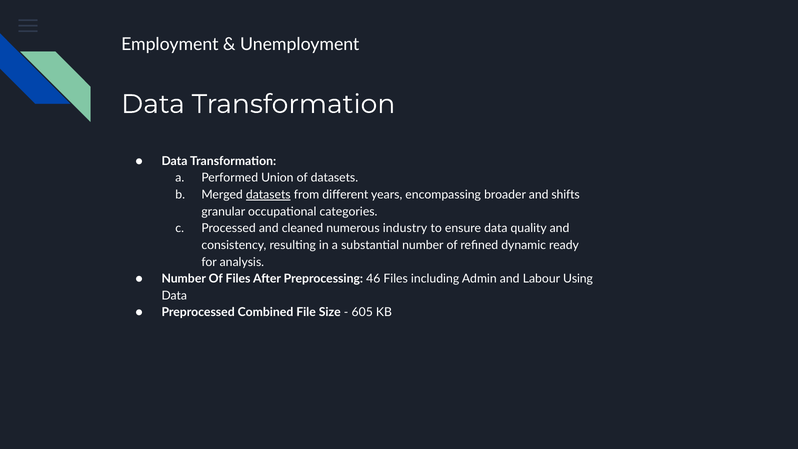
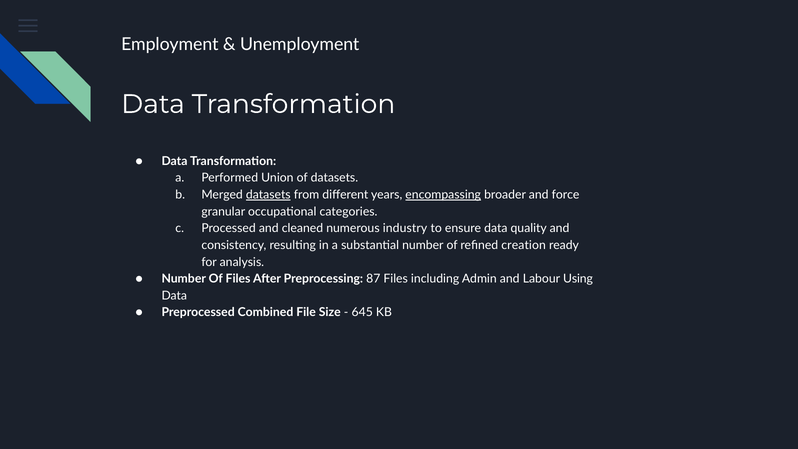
encompassing underline: none -> present
shifts: shifts -> force
dynamic: dynamic -> creation
46: 46 -> 87
605: 605 -> 645
